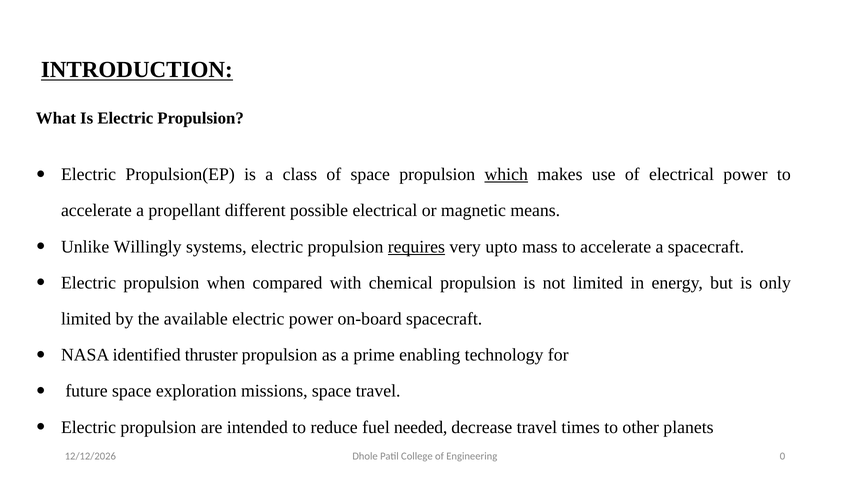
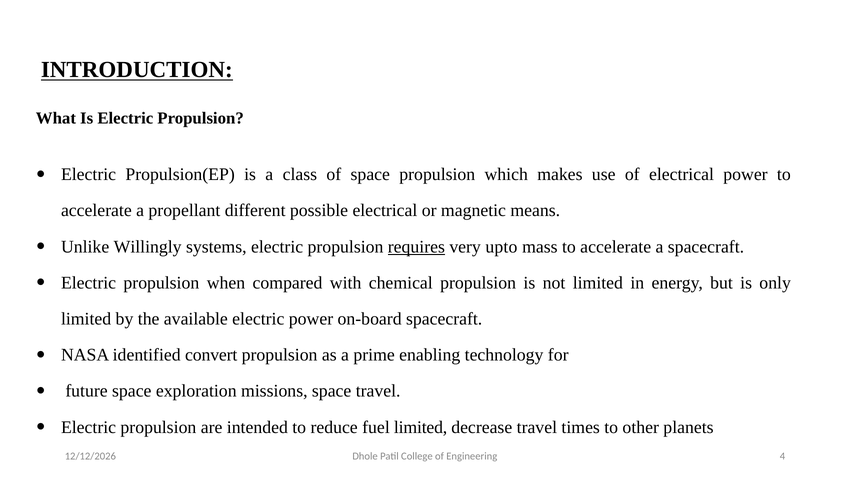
which underline: present -> none
thruster: thruster -> convert
fuel needed: needed -> limited
0: 0 -> 4
